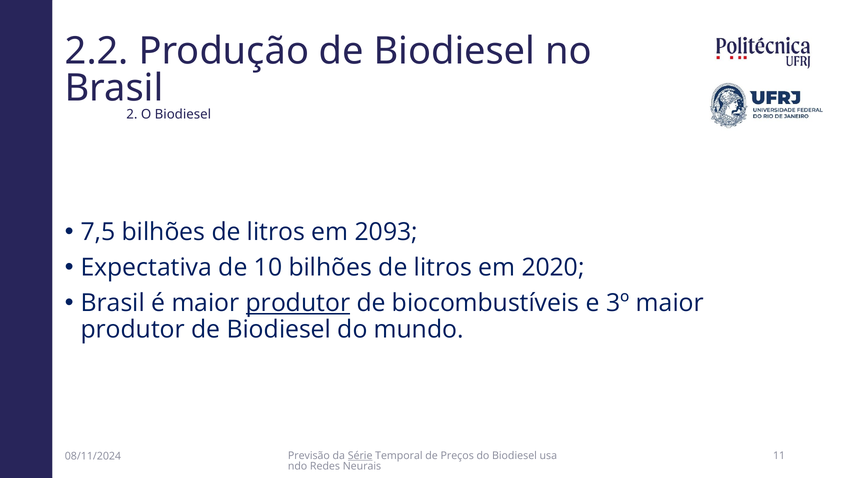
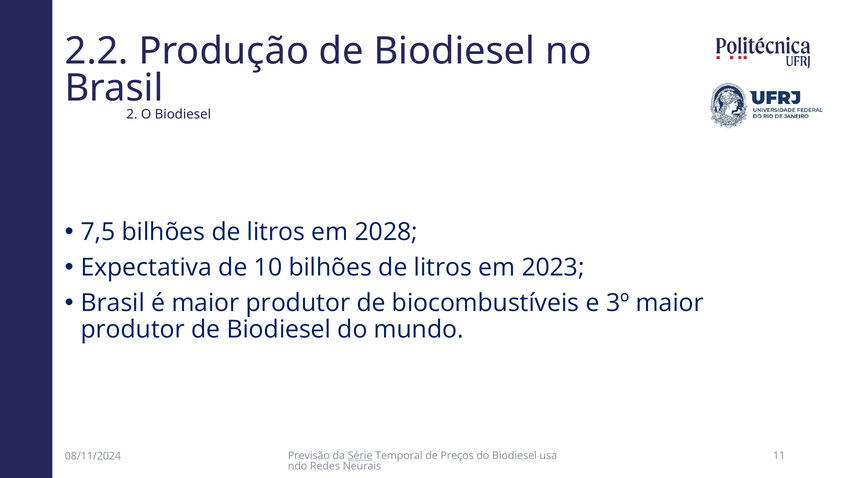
2093: 2093 -> 2028
2020: 2020 -> 2023
produtor at (298, 303) underline: present -> none
